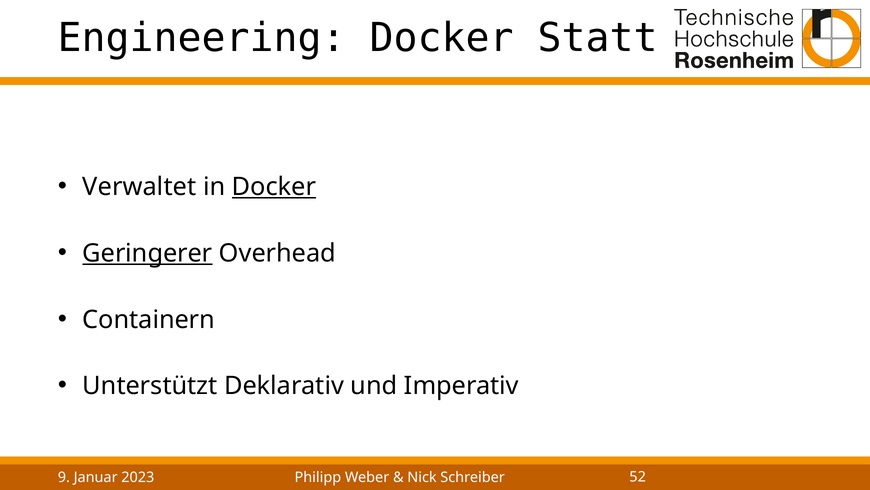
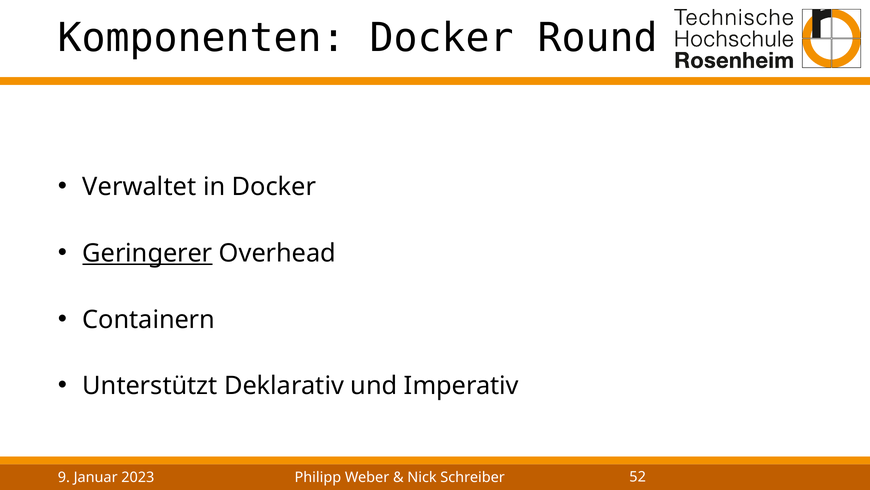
Engineering: Engineering -> Komponenten
Statt: Statt -> Round
Docker at (274, 187) underline: present -> none
